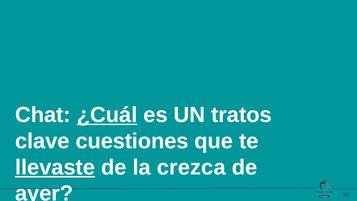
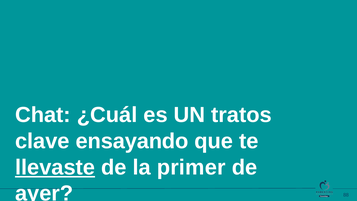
¿Cuál underline: present -> none
cuestiones: cuestiones -> ensayando
crezca: crezca -> primer
